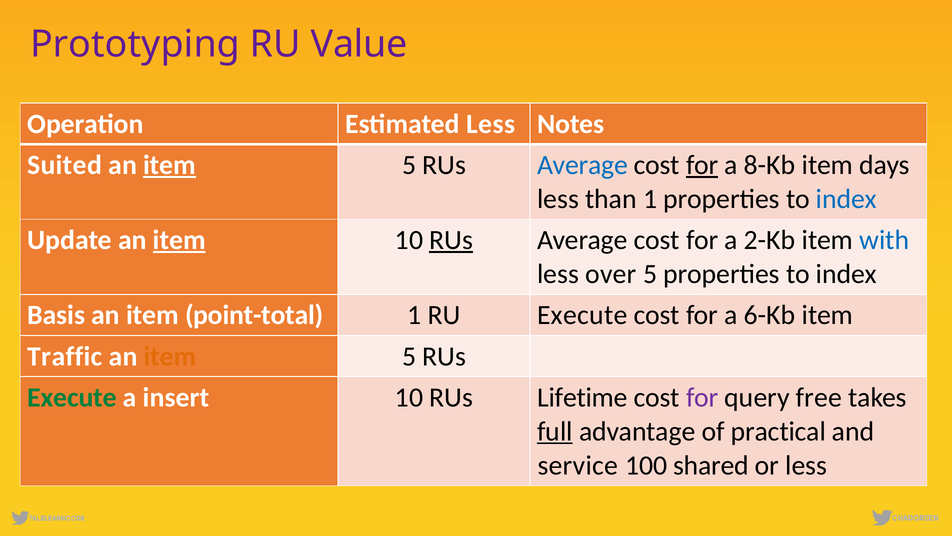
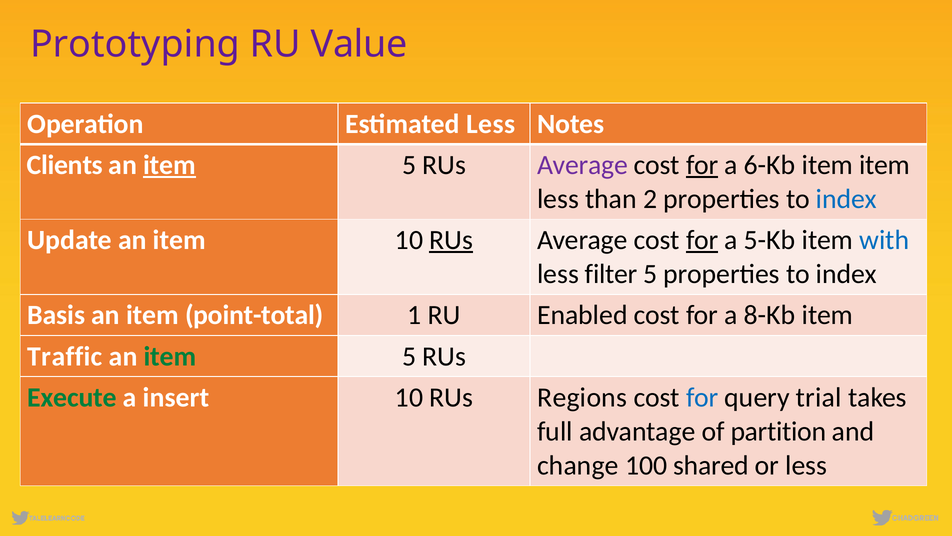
Suited: Suited -> Clients
Average at (582, 165) colour: blue -> purple
8-Kb: 8-Kb -> 6-Kb
item days: days -> item
than 1: 1 -> 2
item at (179, 240) underline: present -> none
for at (702, 240) underline: none -> present
2-Kb: 2-Kb -> 5-Kb
over: over -> filter
RU Execute: Execute -> Enabled
6-Kb: 6-Kb -> 8-Kb
item at (170, 356) colour: orange -> green
Lifetime: Lifetime -> Regions
for at (702, 397) colour: purple -> blue
free: free -> trial
full underline: present -> none
practical: practical -> partition
service: service -> change
